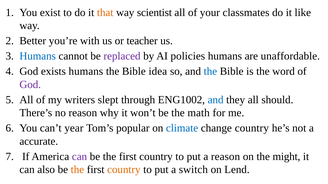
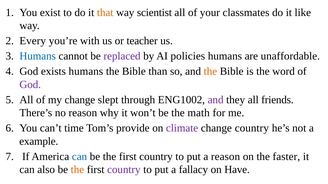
Better: Better -> Every
idea: idea -> than
the at (210, 72) colour: blue -> orange
my writers: writers -> change
and at (216, 100) colour: blue -> purple
should: should -> friends
year: year -> time
popular: popular -> provide
climate colour: blue -> purple
accurate: accurate -> example
can at (79, 157) colour: purple -> blue
might: might -> faster
country at (124, 170) colour: orange -> purple
switch: switch -> fallacy
Lend: Lend -> Have
